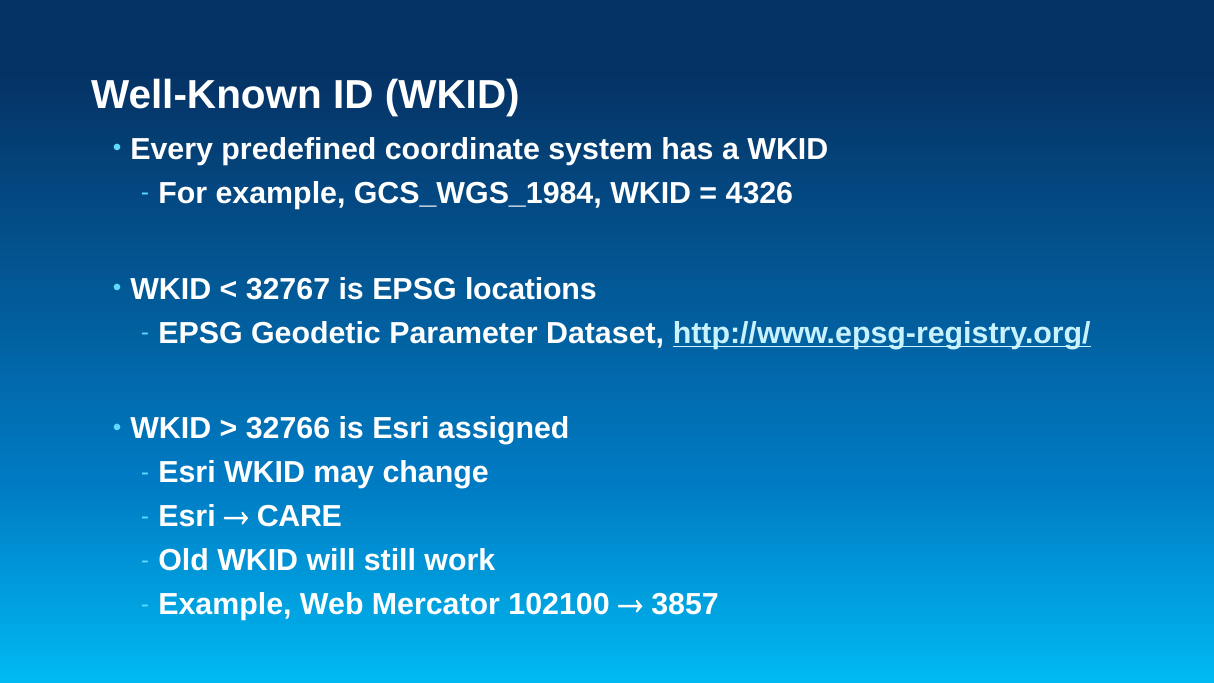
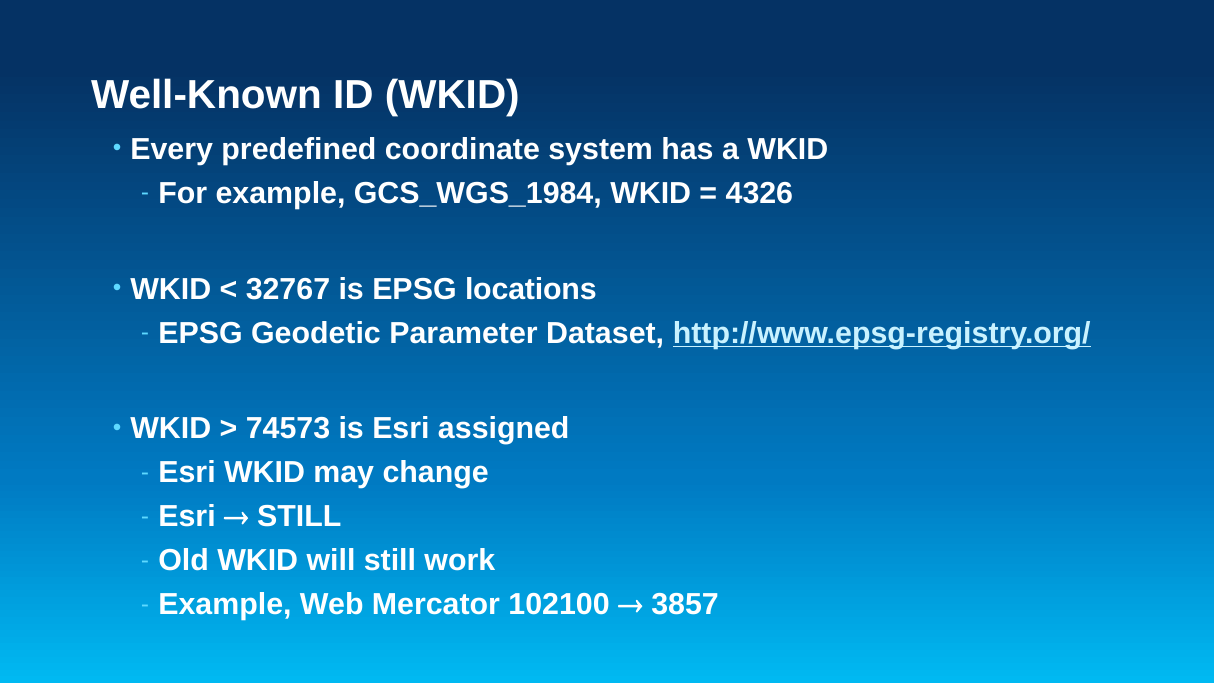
32766: 32766 -> 74573
CARE at (299, 517): CARE -> STILL
